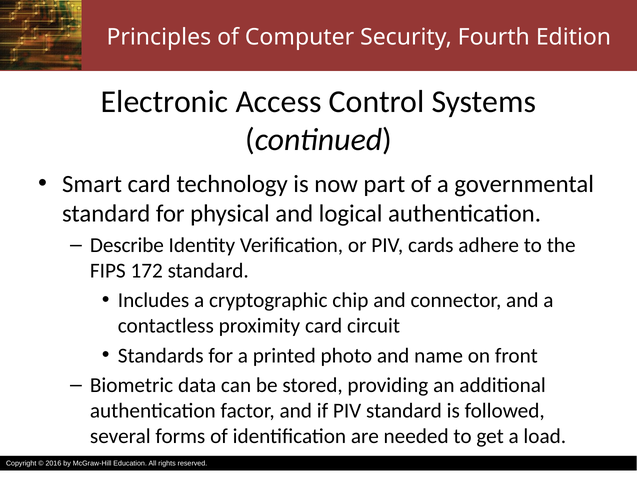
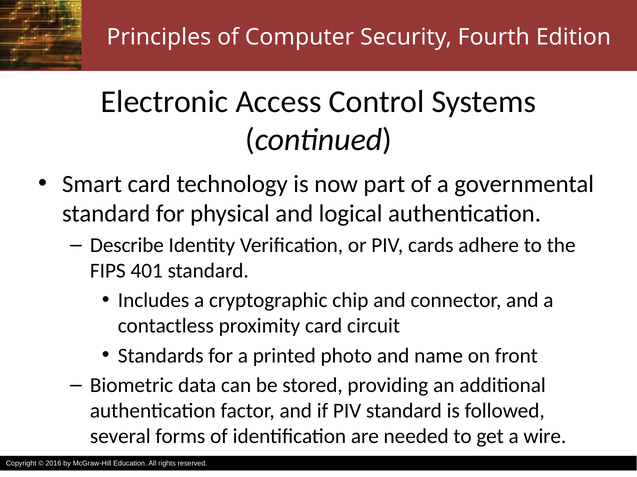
172: 172 -> 401
load: load -> wire
